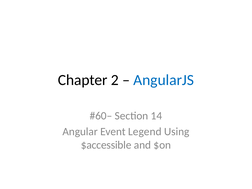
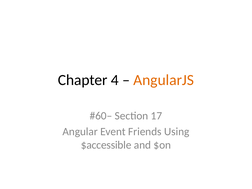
2: 2 -> 4
AngularJS colour: blue -> orange
14: 14 -> 17
Legend: Legend -> Friends
